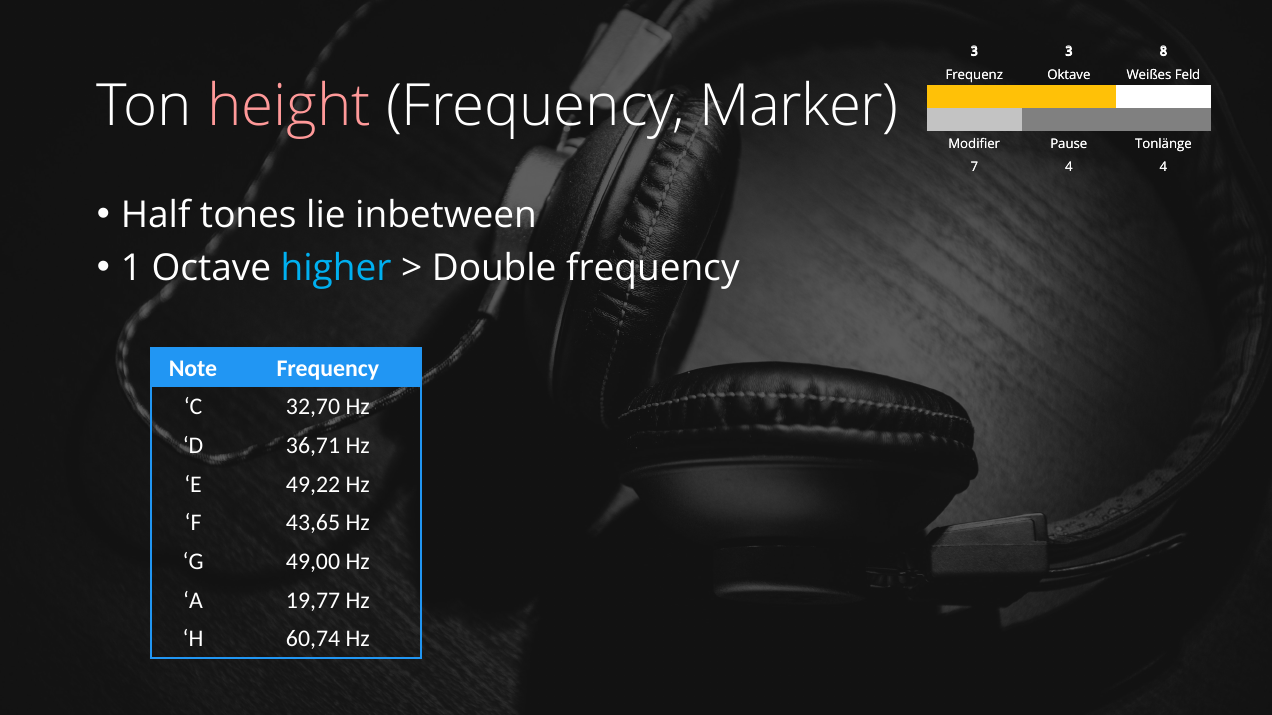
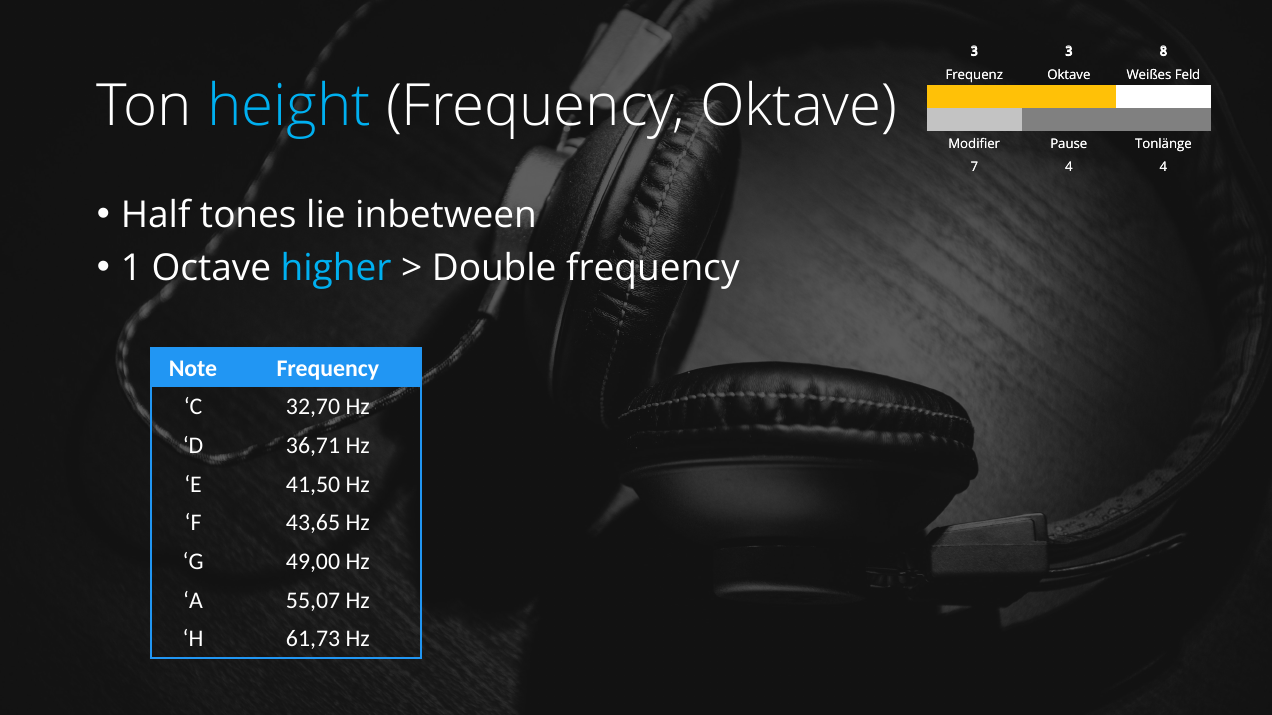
height colour: pink -> light blue
Frequency Marker: Marker -> Oktave
49,22: 49,22 -> 41,50
19,77: 19,77 -> 55,07
60,74: 60,74 -> 61,73
